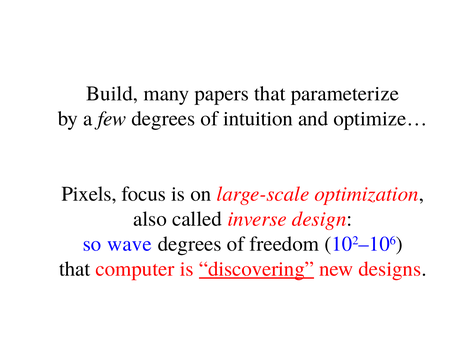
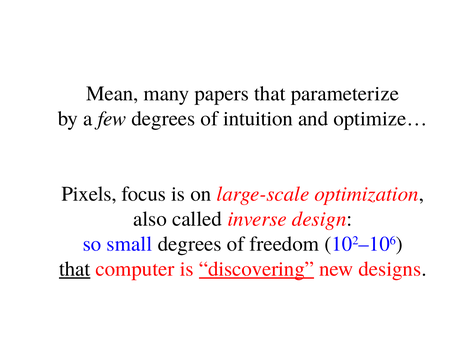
Build: Build -> Mean
wave: wave -> small
that at (75, 269) underline: none -> present
